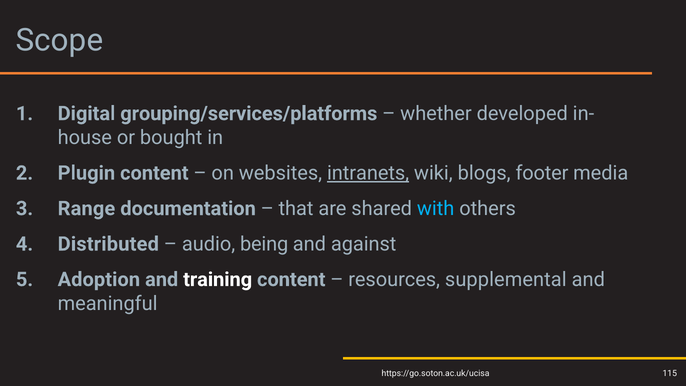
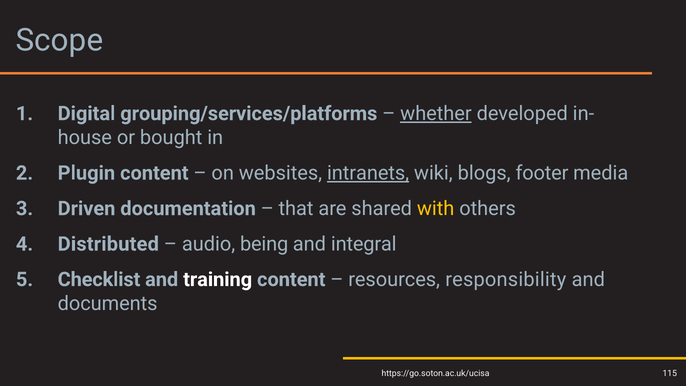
whether underline: none -> present
Range: Range -> Driven
with colour: light blue -> yellow
against: against -> integral
Adoption: Adoption -> Checklist
supplemental: supplemental -> responsibility
meaningful: meaningful -> documents
